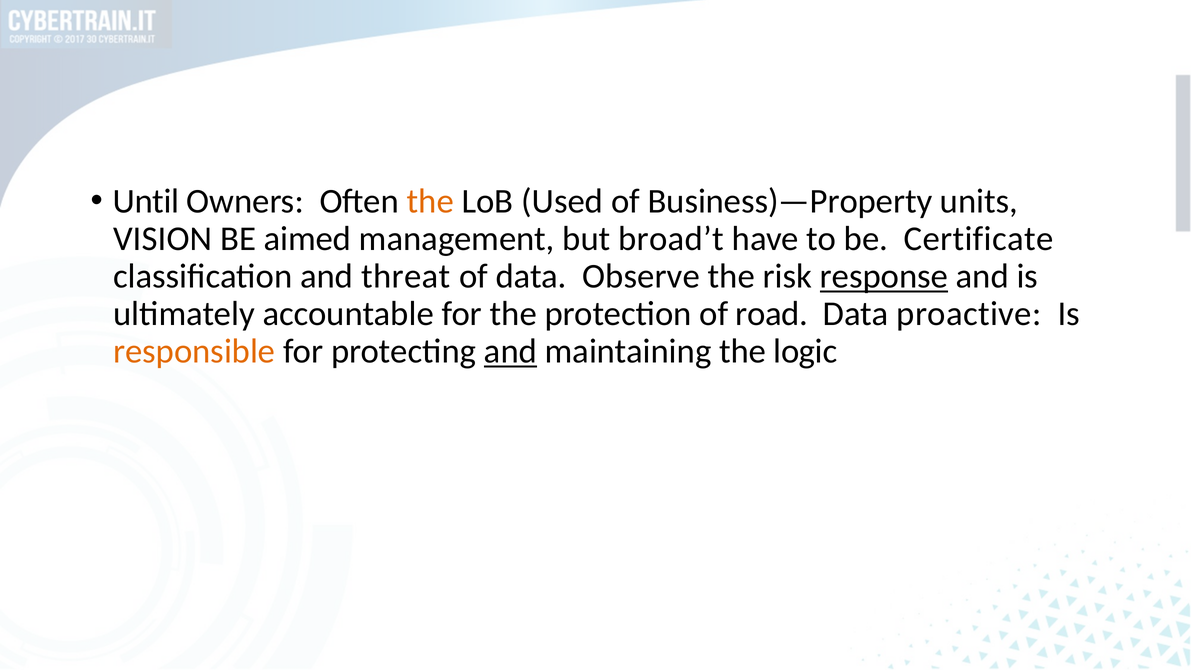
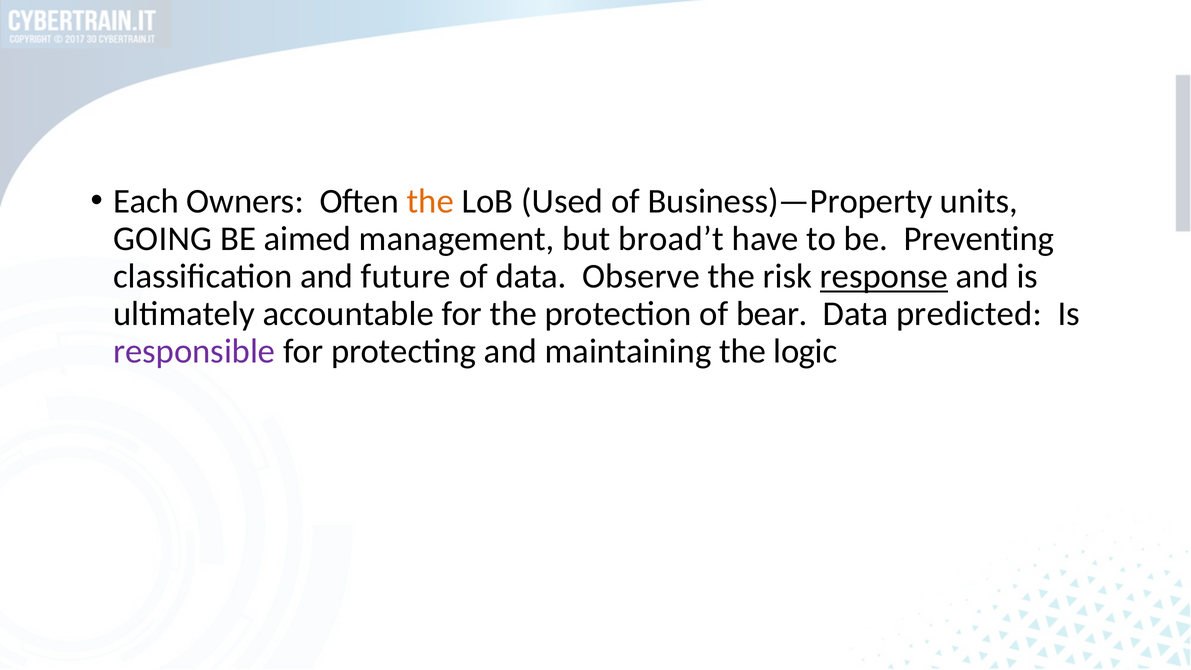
Until: Until -> Each
VISION: VISION -> GOING
Certificate: Certificate -> Preventing
threat: threat -> future
road: road -> bear
proactive: proactive -> predicted
responsible colour: orange -> purple
and at (510, 351) underline: present -> none
